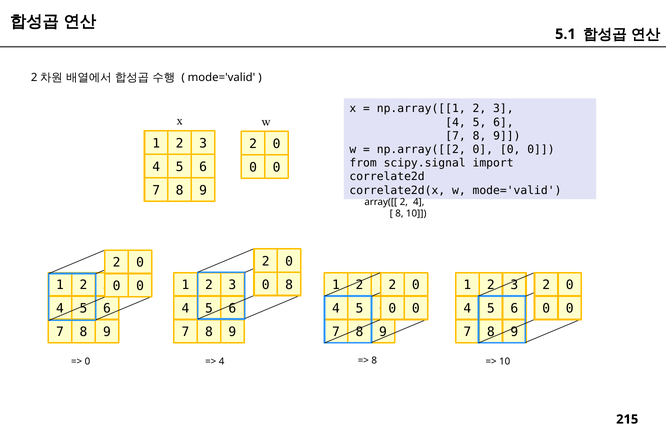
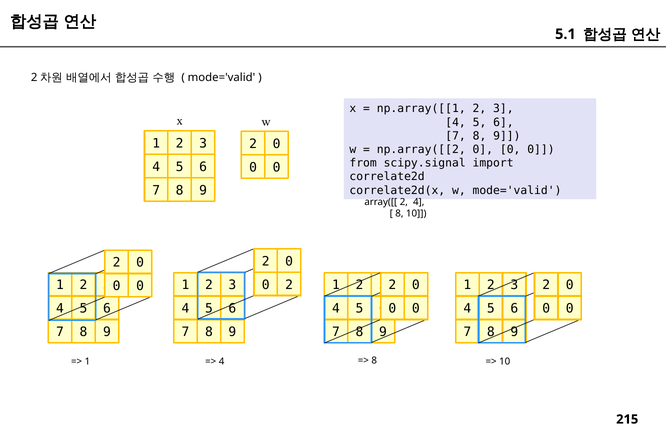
0 8: 8 -> 2
0 at (87, 362): 0 -> 1
